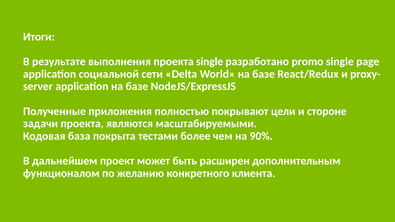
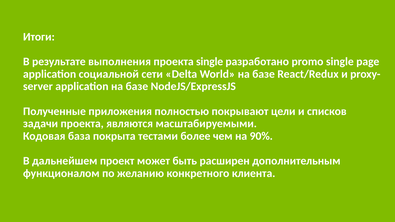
стороне: стороне -> списков
